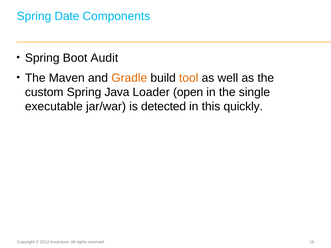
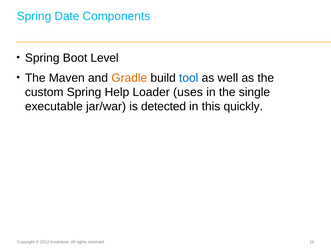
Audit: Audit -> Level
tool colour: orange -> blue
Java: Java -> Help
open: open -> uses
